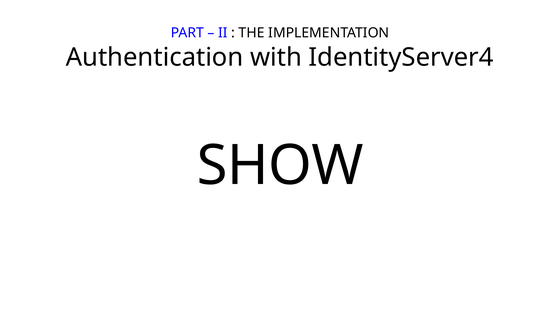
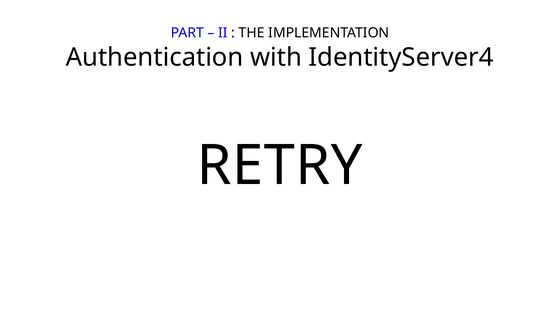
SHOW: SHOW -> RETRY
